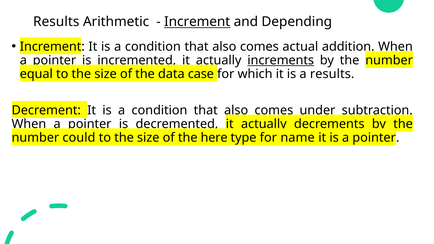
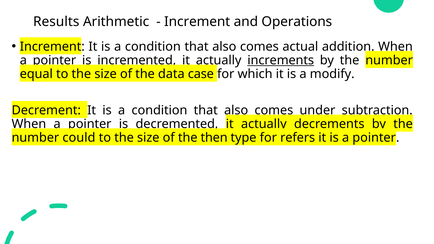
Increment at (197, 22) underline: present -> none
Depending: Depending -> Operations
a results: results -> modify
here: here -> then
name: name -> refers
